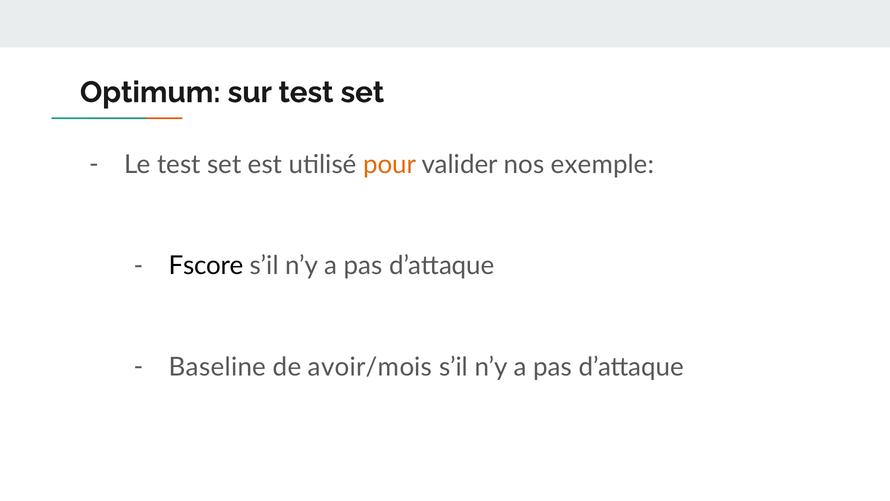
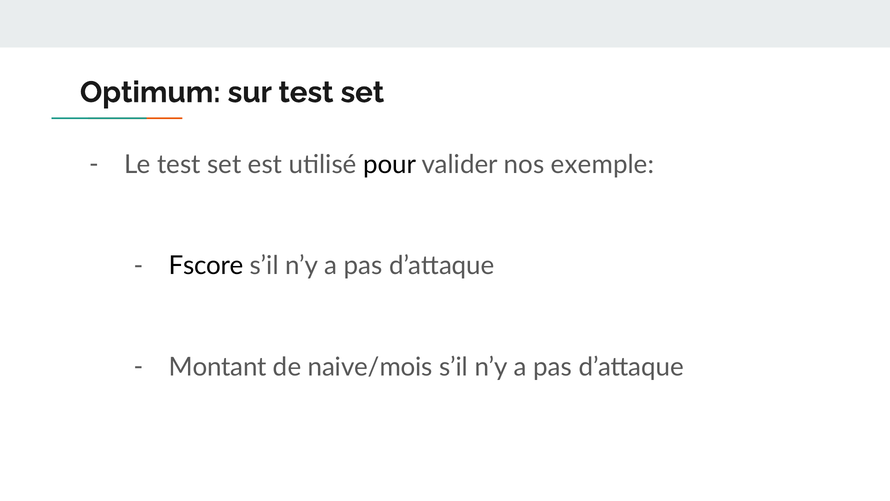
pour colour: orange -> black
Baseline: Baseline -> Montant
avoir/mois: avoir/mois -> naive/mois
